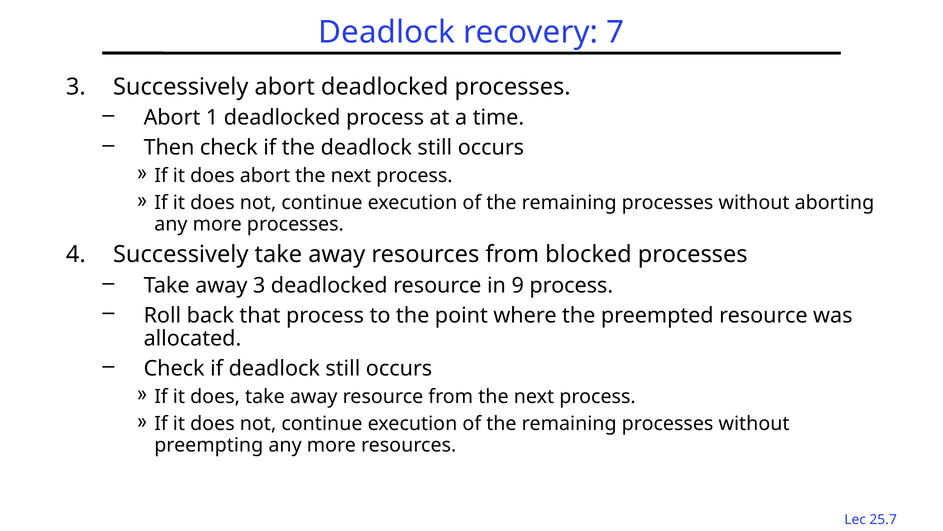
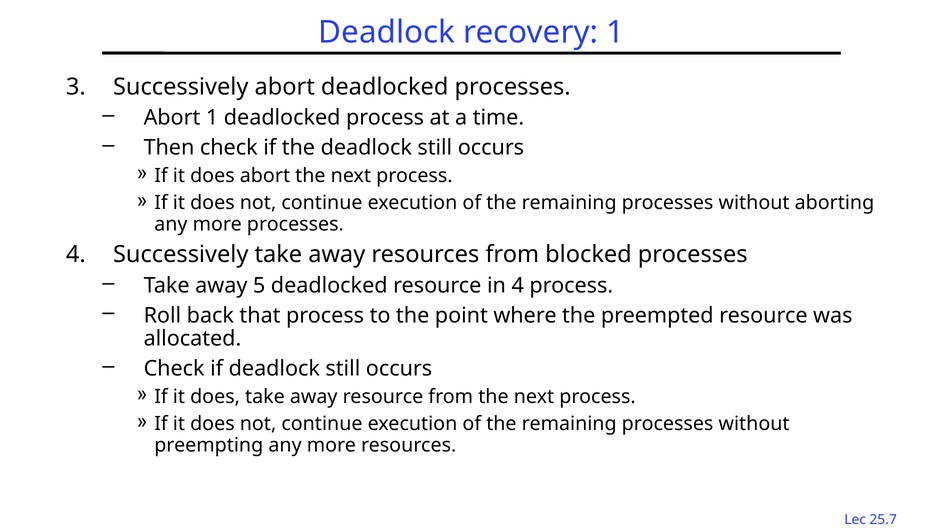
recovery 7: 7 -> 1
away 3: 3 -> 5
in 9: 9 -> 4
